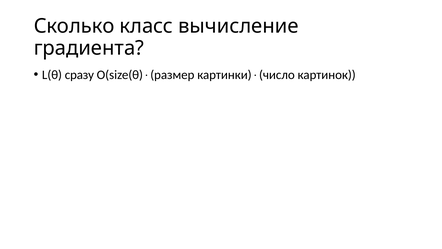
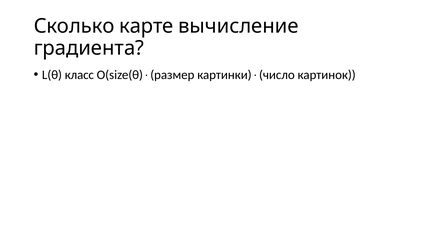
Сколько класс: класс -> карте
сразу: сразу -> класс
